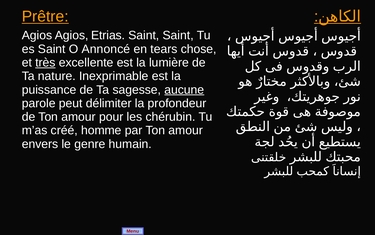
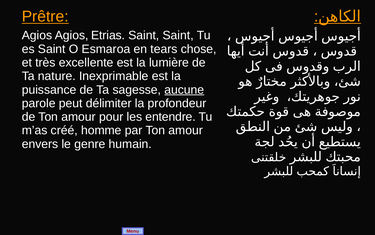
Annoncé: Annoncé -> Esmaroa
très underline: present -> none
chérubin: chérubin -> entendre
